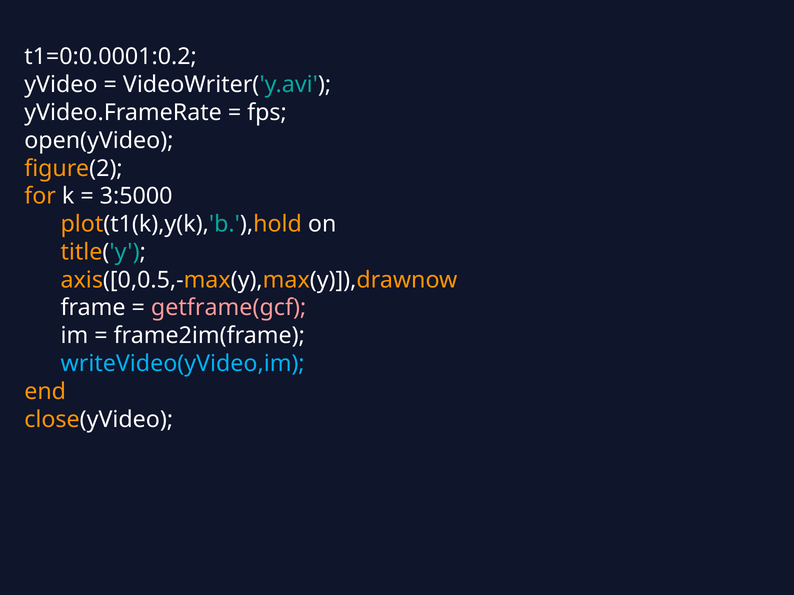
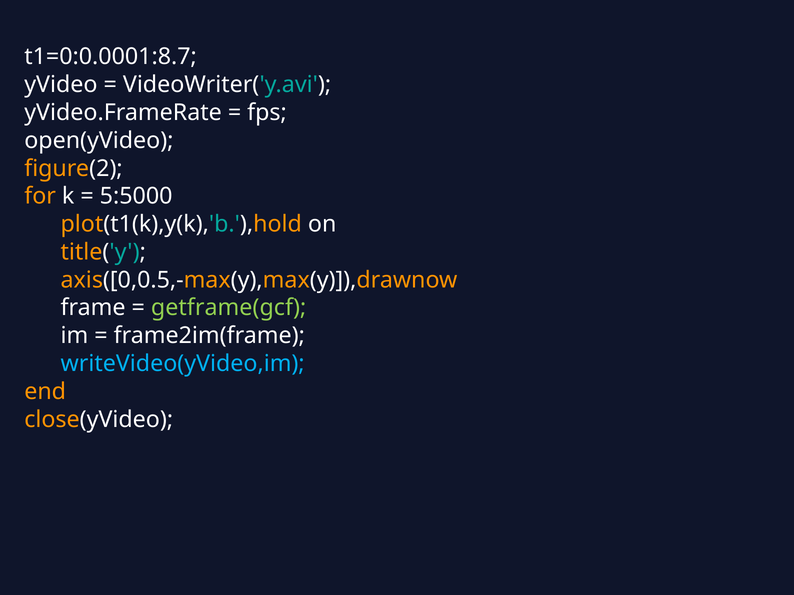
t1=0:0.0001:0.2: t1=0:0.0001:0.2 -> t1=0:0.0001:8.7
3:5000: 3:5000 -> 5:5000
getframe(gcf colour: pink -> light green
